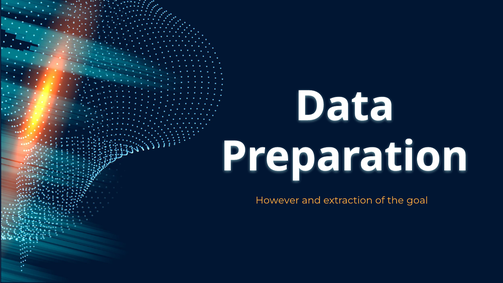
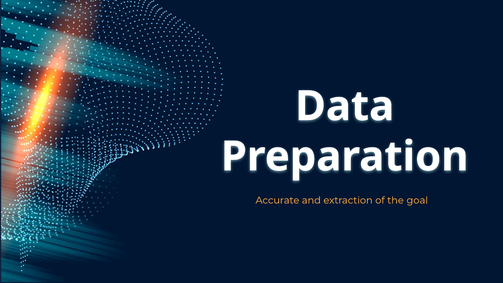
However: However -> Accurate
